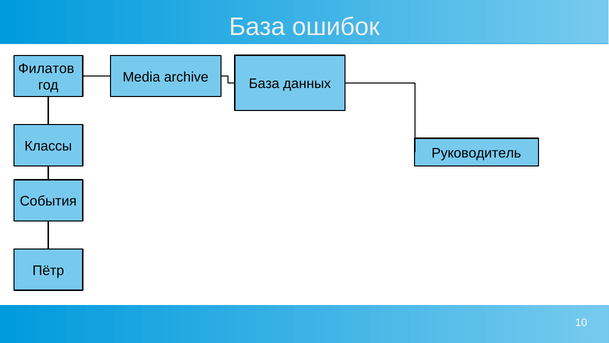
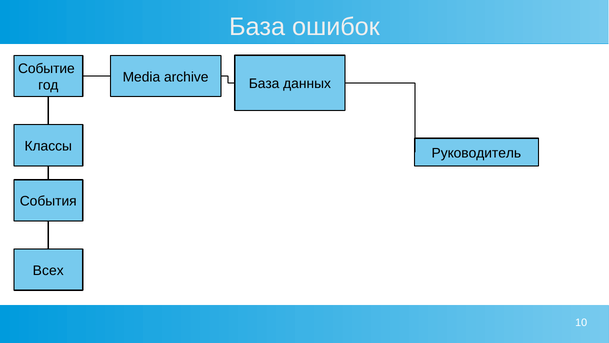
Филатов: Филатов -> Событие
Пётр: Пётр -> Всех
